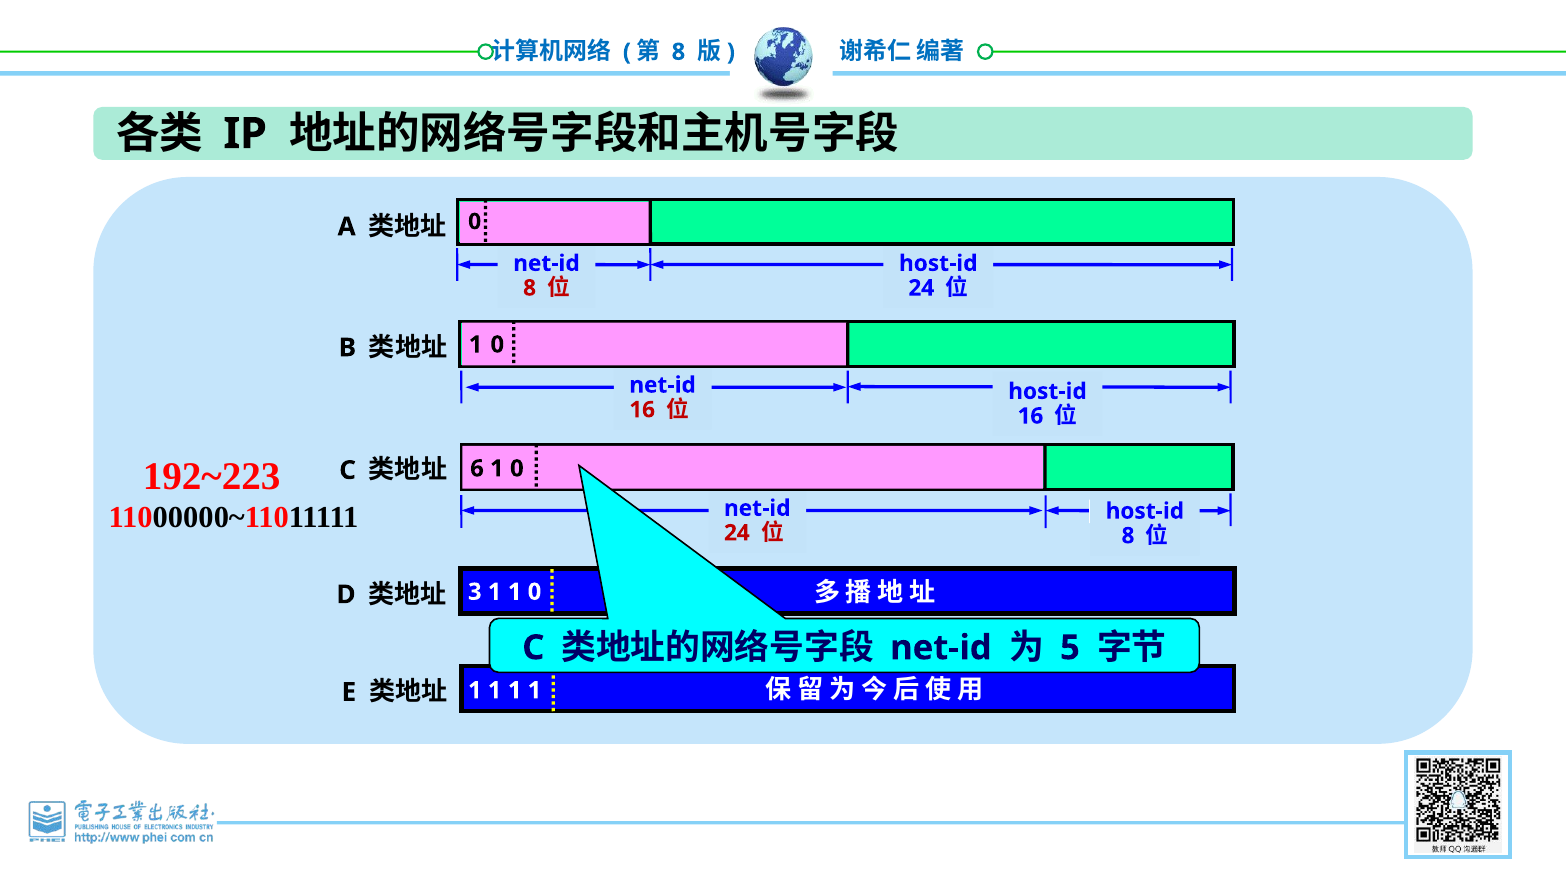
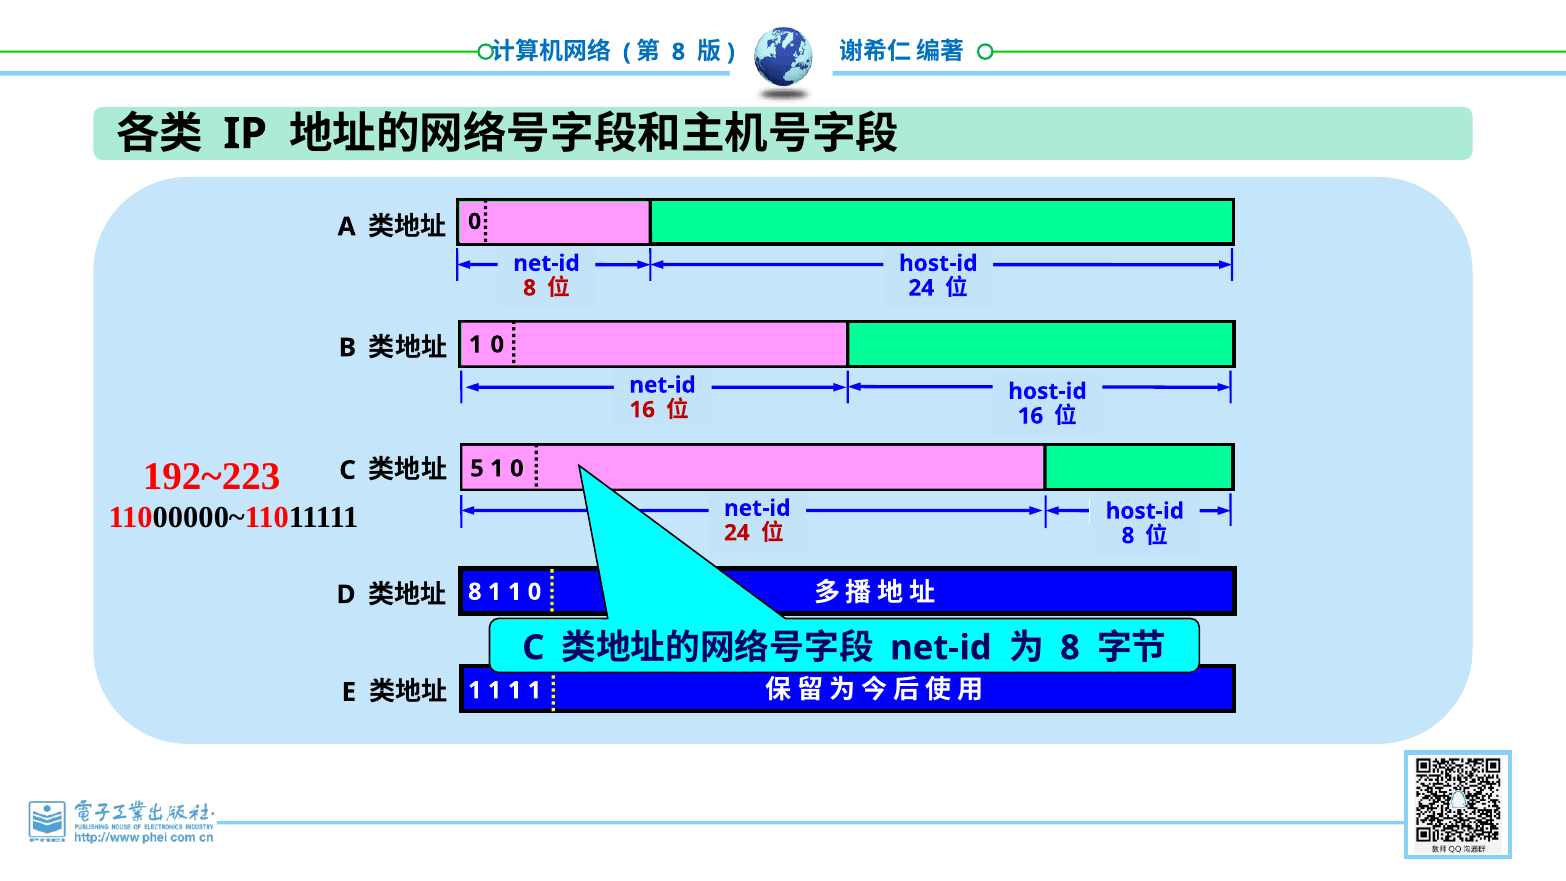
6: 6 -> 5
3 at (475, 592): 3 -> 8
5 at (1070, 648): 5 -> 8
